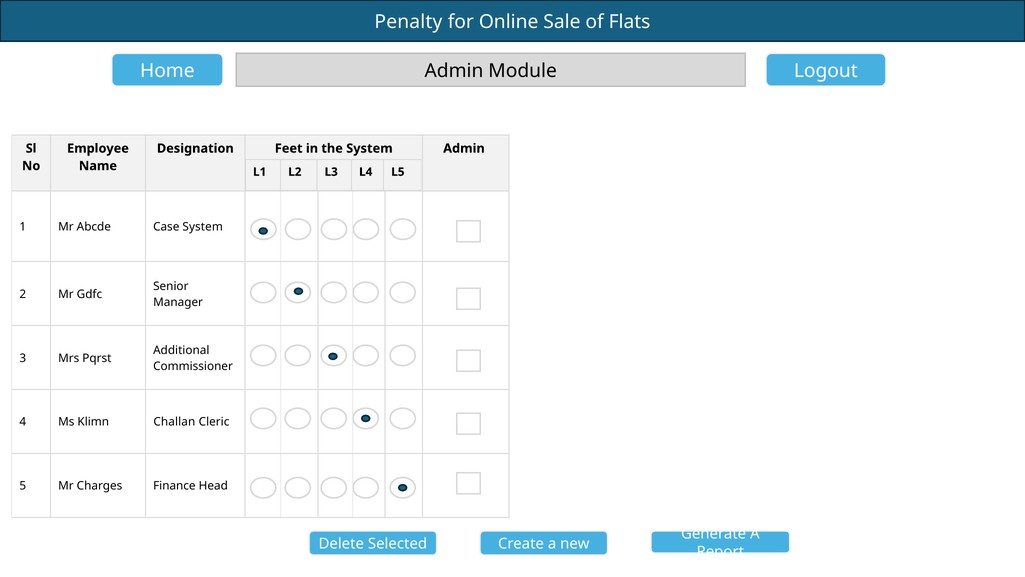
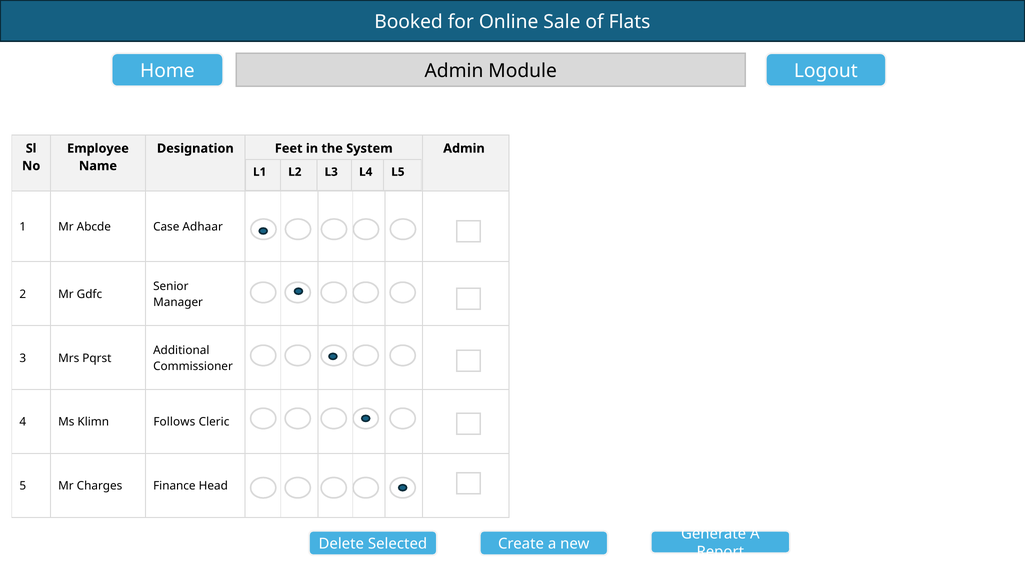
Penalty: Penalty -> Booked
Case System: System -> Adhaar
Challan: Challan -> Follows
